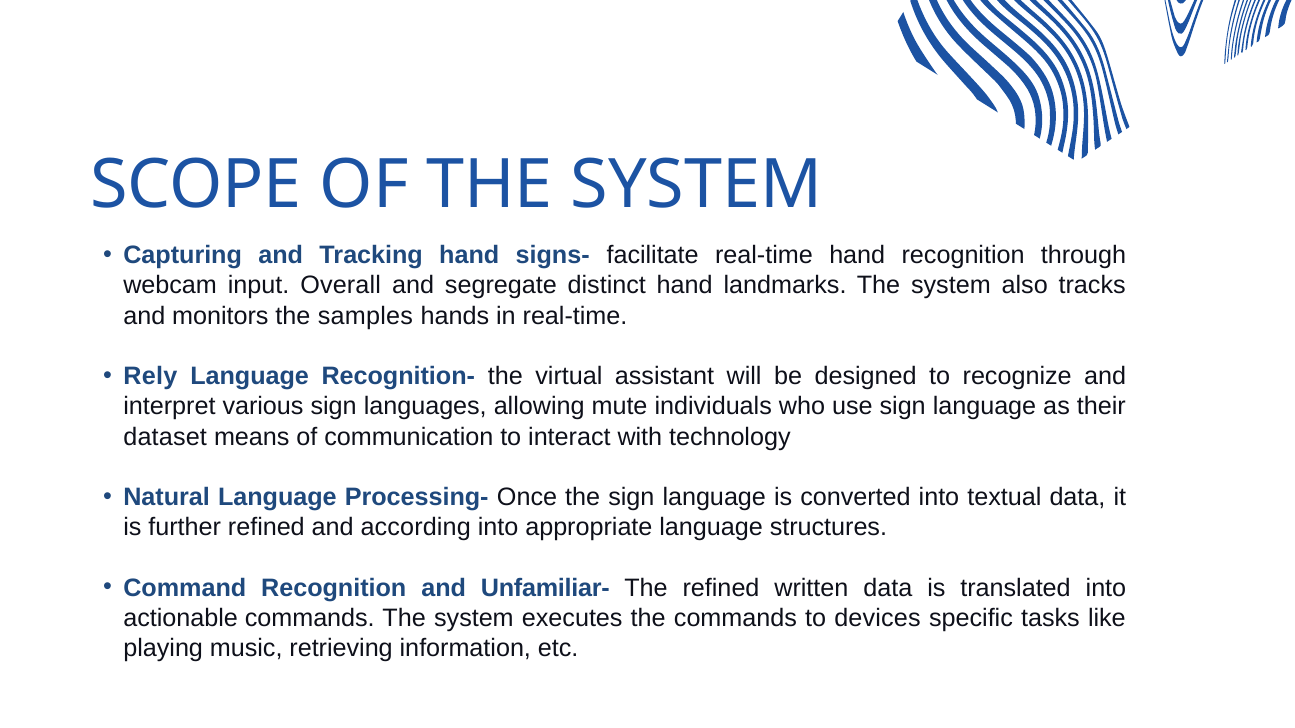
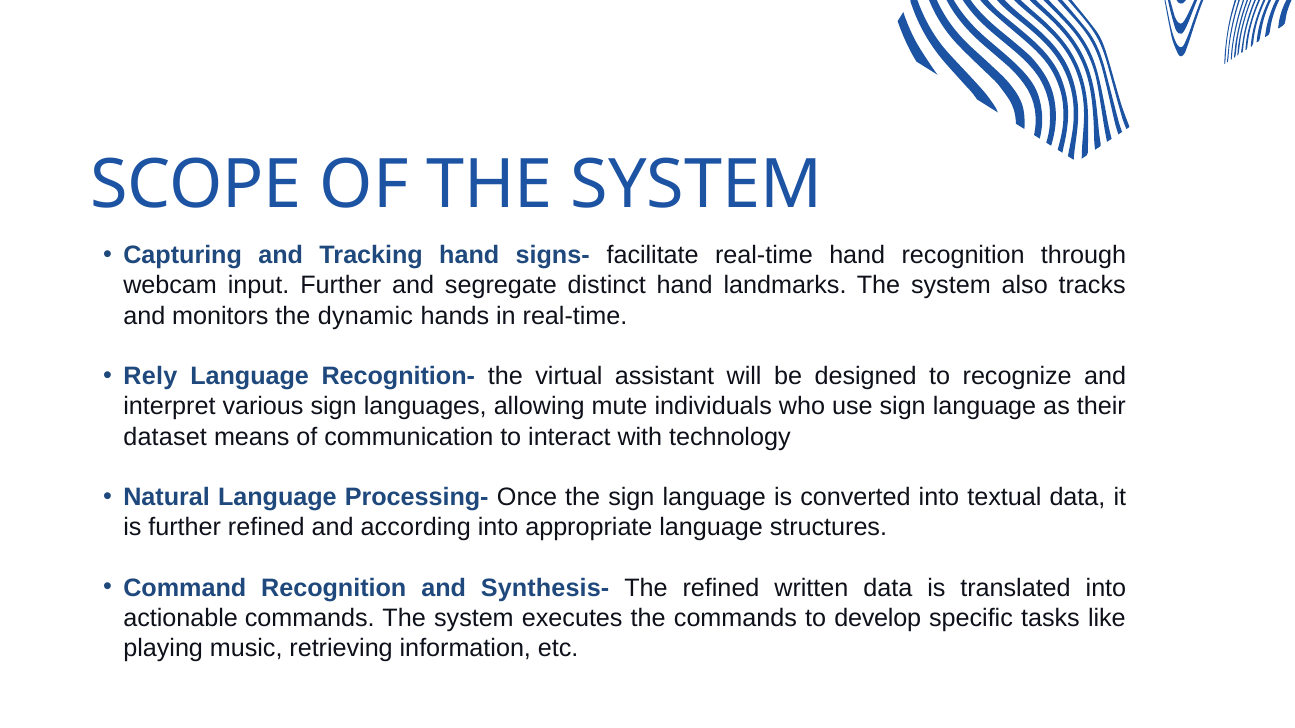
input Overall: Overall -> Further
samples: samples -> dynamic
Unfamiliar-: Unfamiliar- -> Synthesis-
devices: devices -> develop
